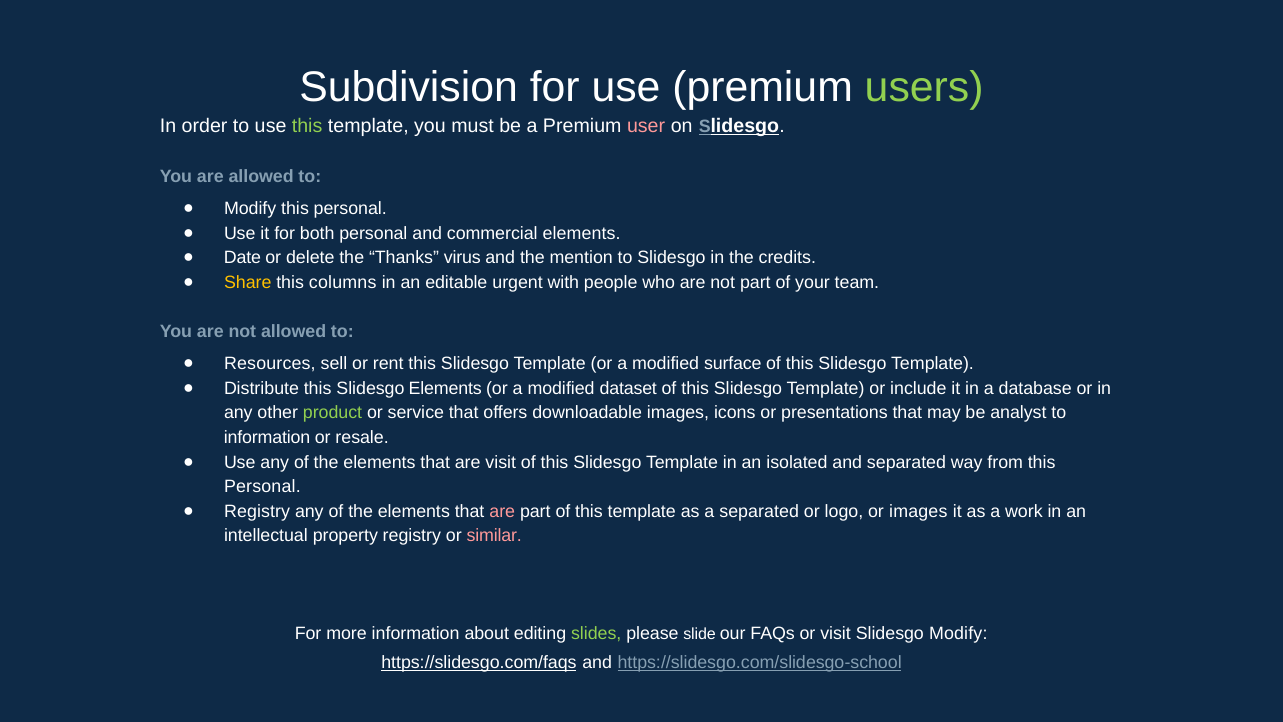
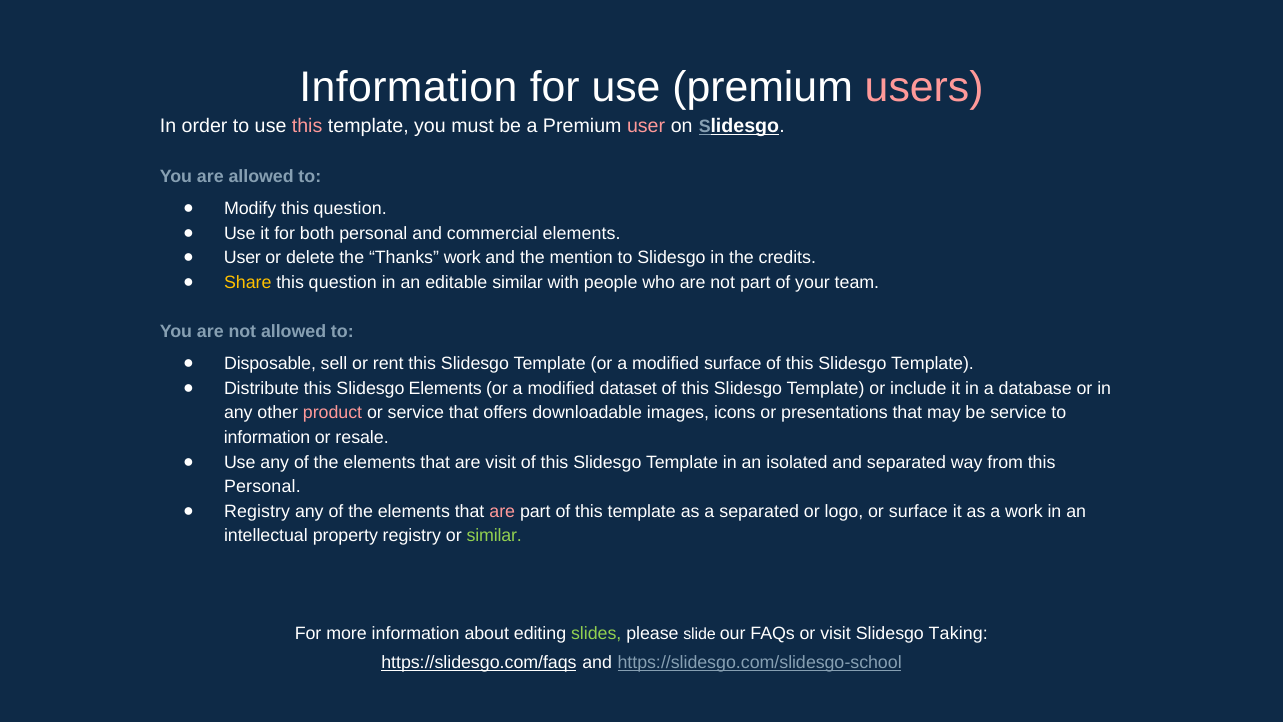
Subdivision at (409, 87): Subdivision -> Information
users colour: light green -> pink
this at (307, 126) colour: light green -> pink
Modify this personal: personal -> question
Date at (242, 258): Date -> User
Thanks virus: virus -> work
columns at (343, 282): columns -> question
editable urgent: urgent -> similar
Resources: Resources -> Disposable
product colour: light green -> pink
be analyst: analyst -> service
or images: images -> surface
similar at (494, 536) colour: pink -> light green
Slidesgo Modify: Modify -> Taking
